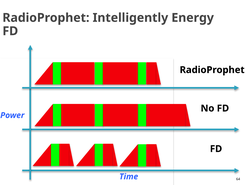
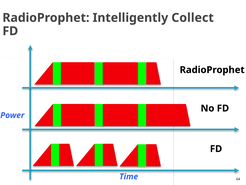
Energy: Energy -> Collect
